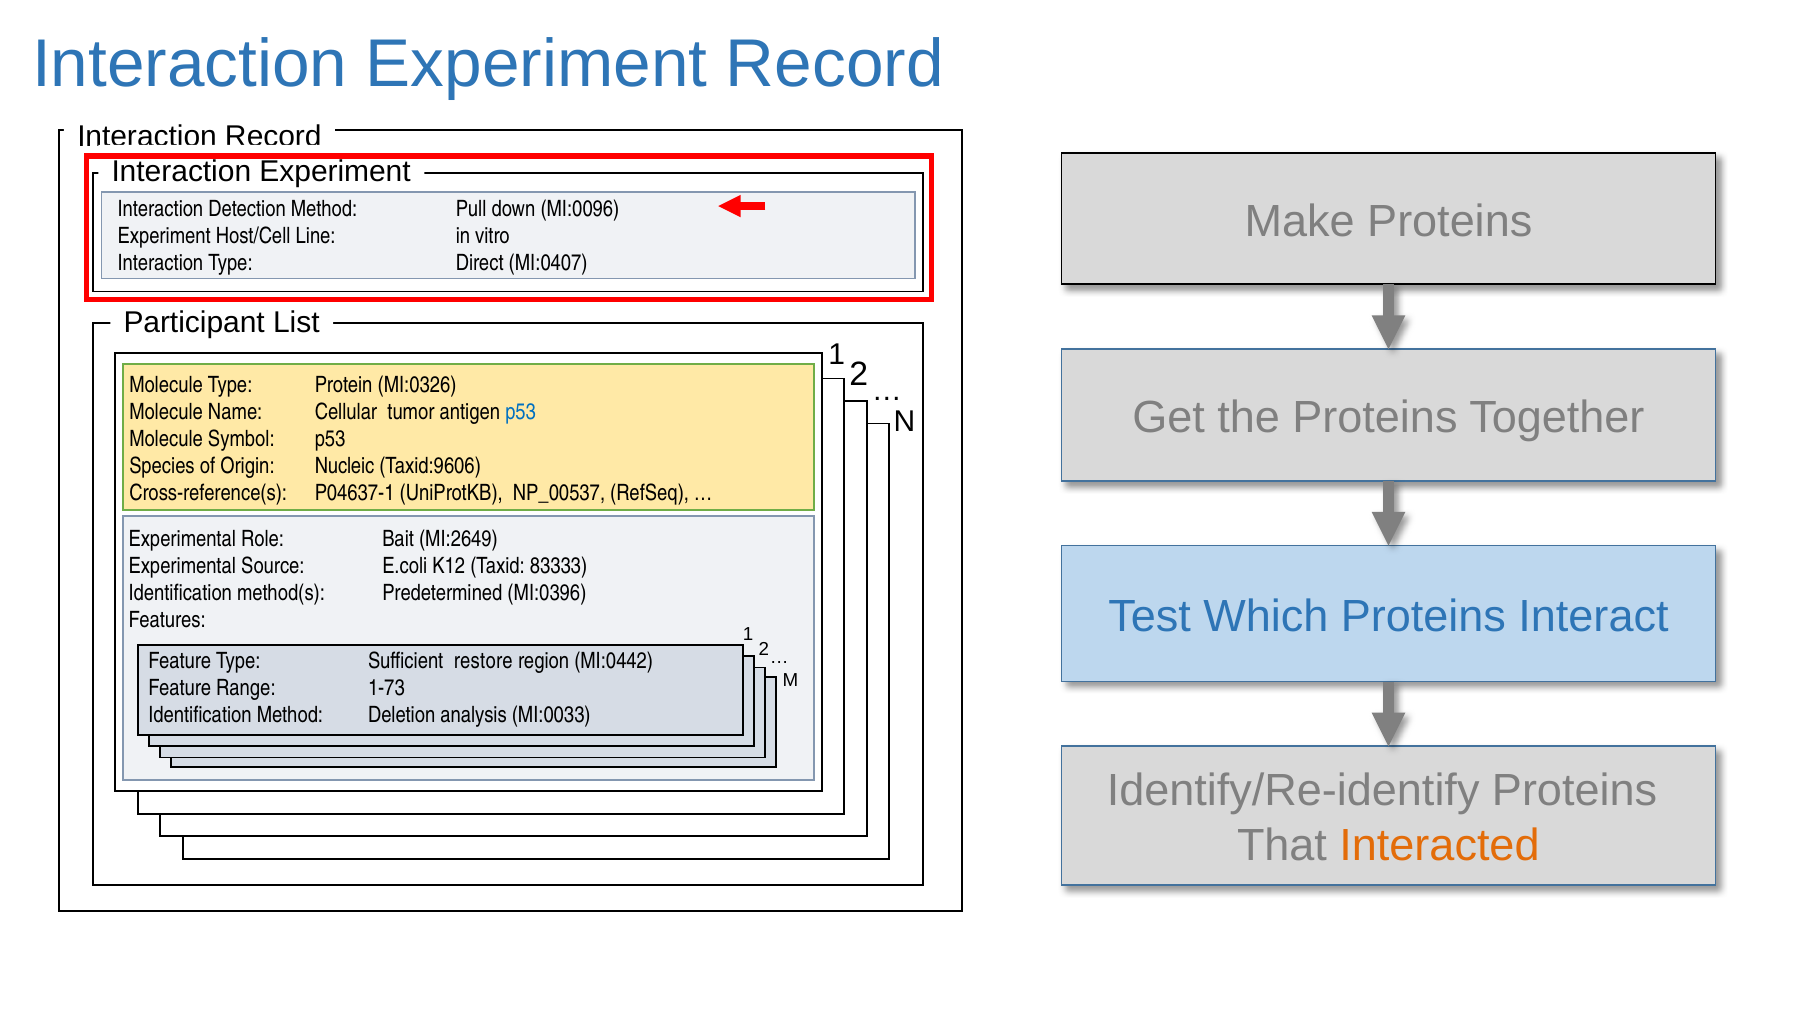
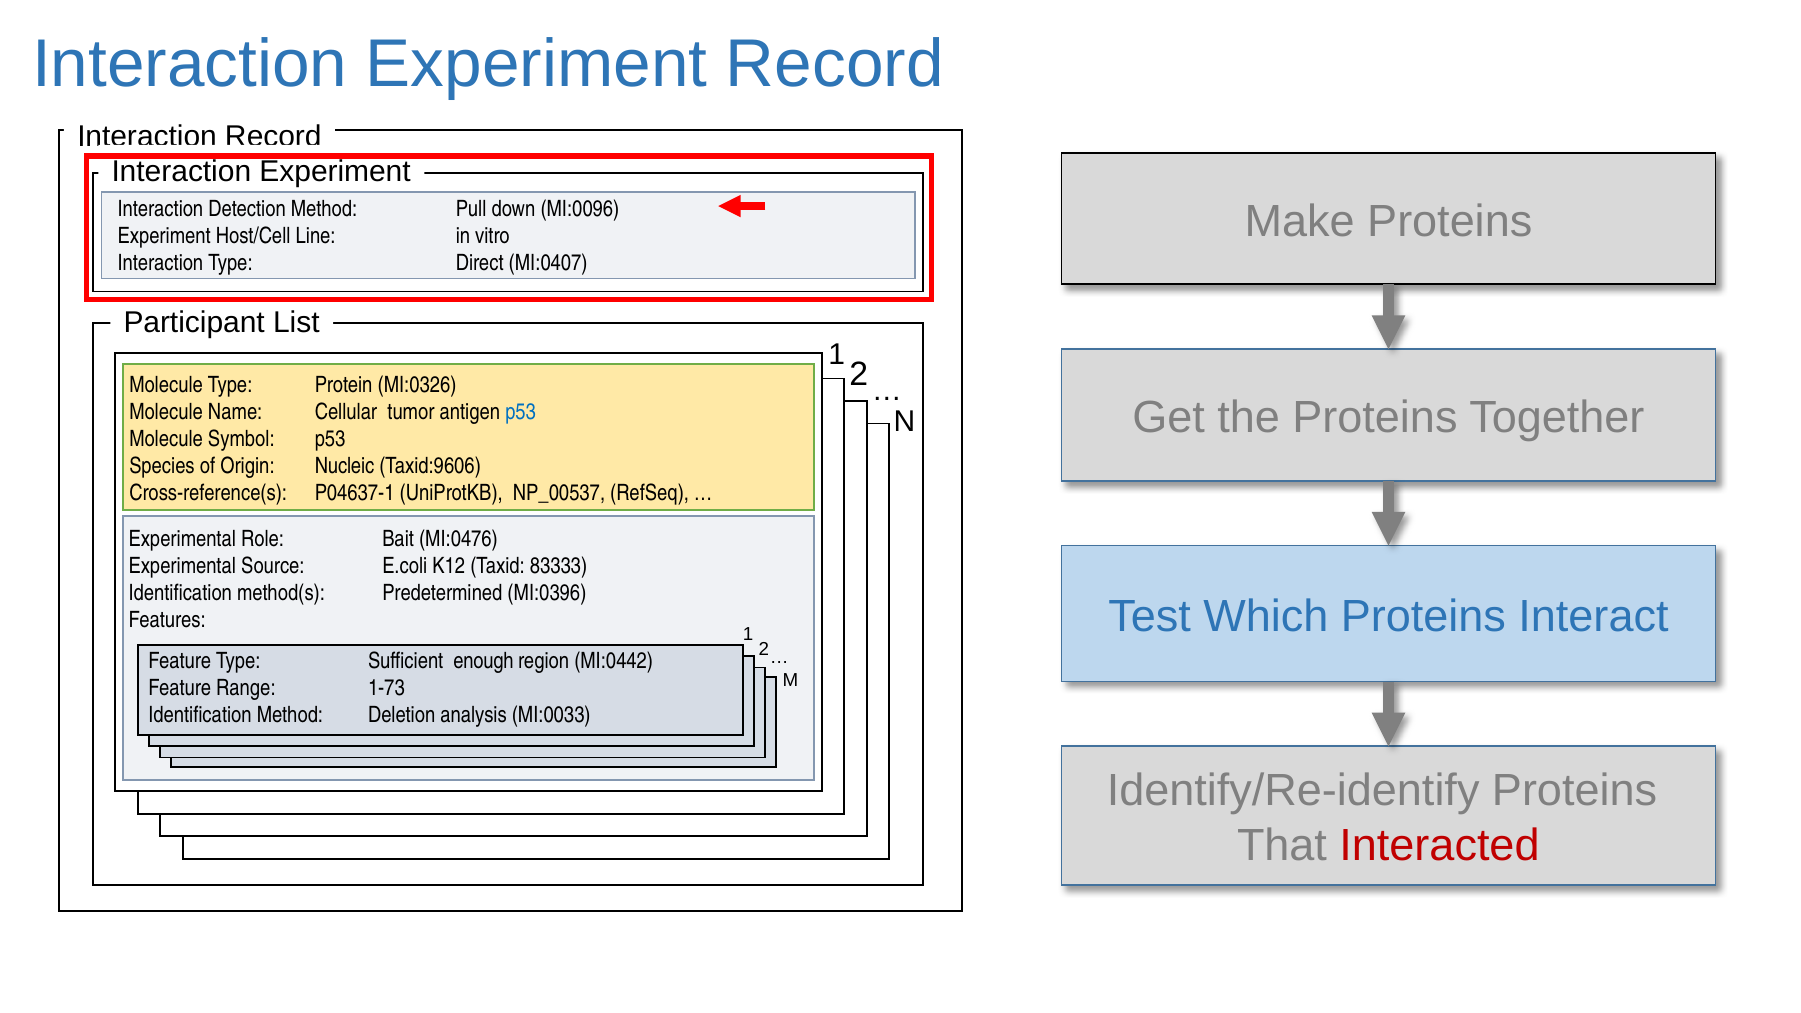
MI:2649: MI:2649 -> MI:0476
restore: restore -> enough
Interacted colour: orange -> red
